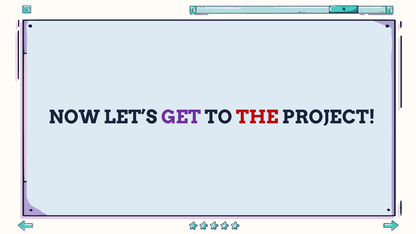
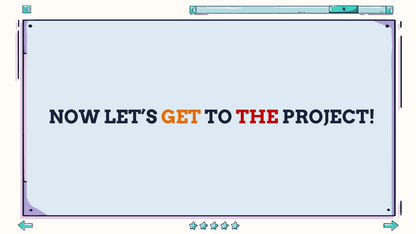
GET colour: purple -> orange
